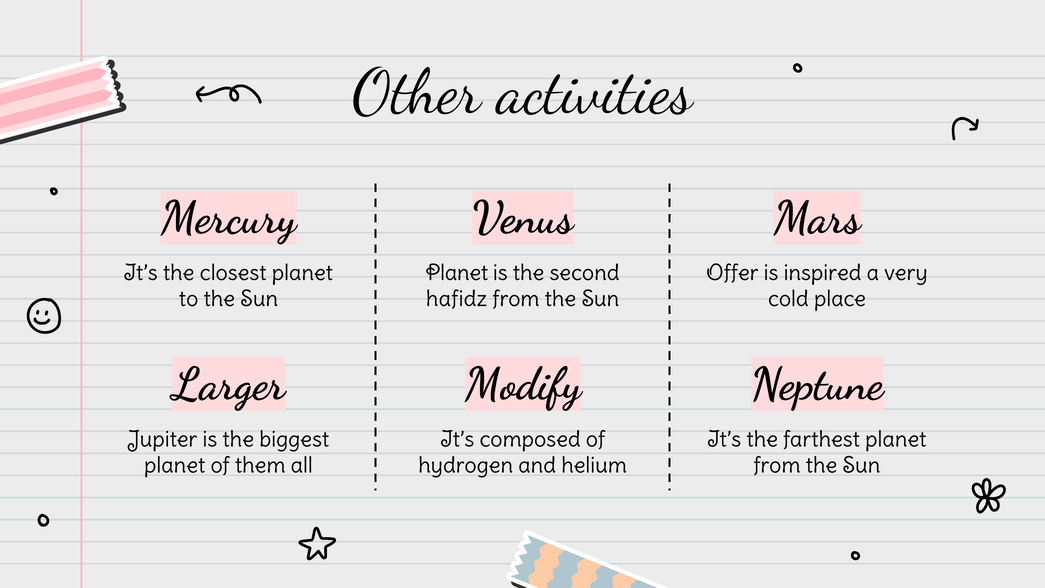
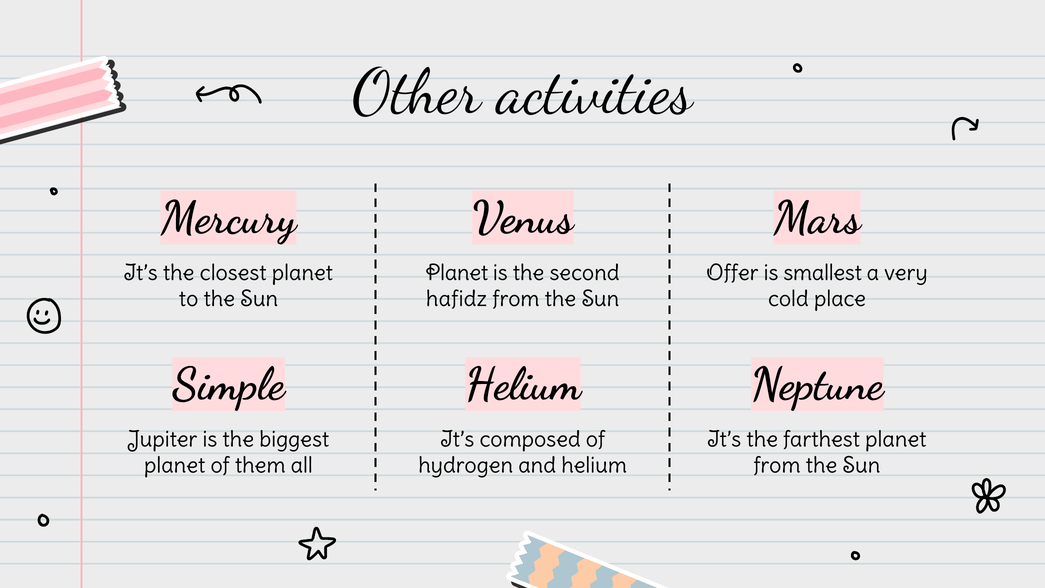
inspired: inspired -> smallest
Larger: Larger -> Simple
Modify at (523, 383): Modify -> Helium
